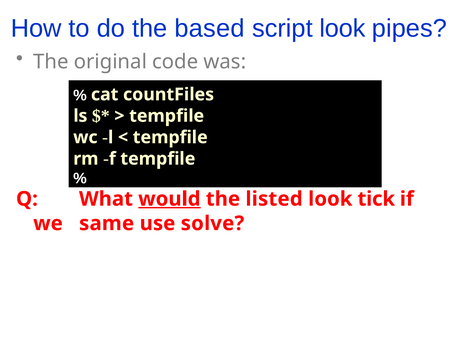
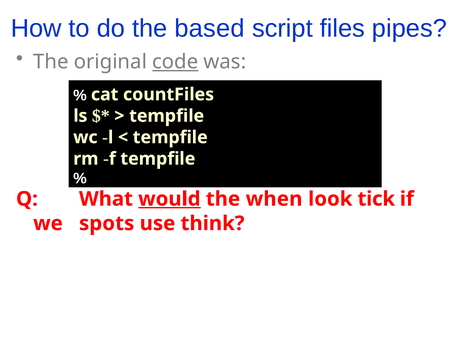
script look: look -> files
code underline: none -> present
listed: listed -> when
same: same -> spots
solve: solve -> think
